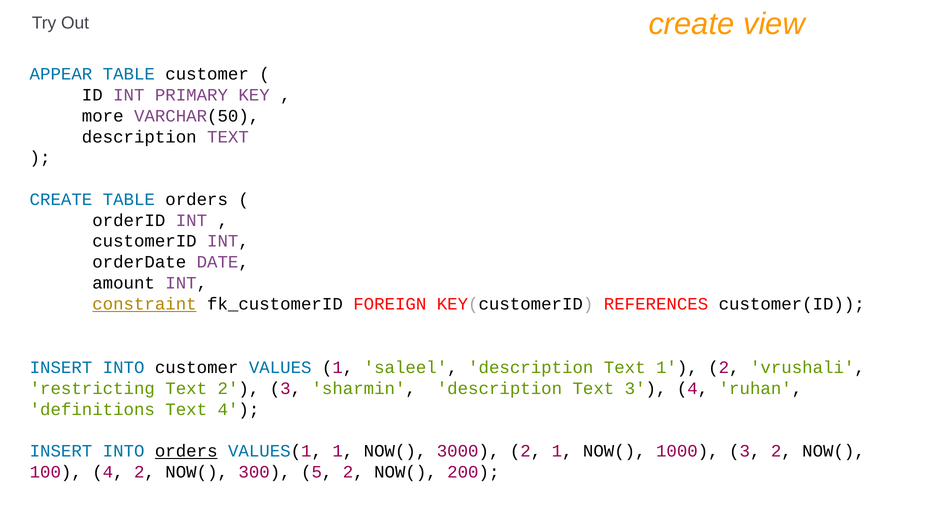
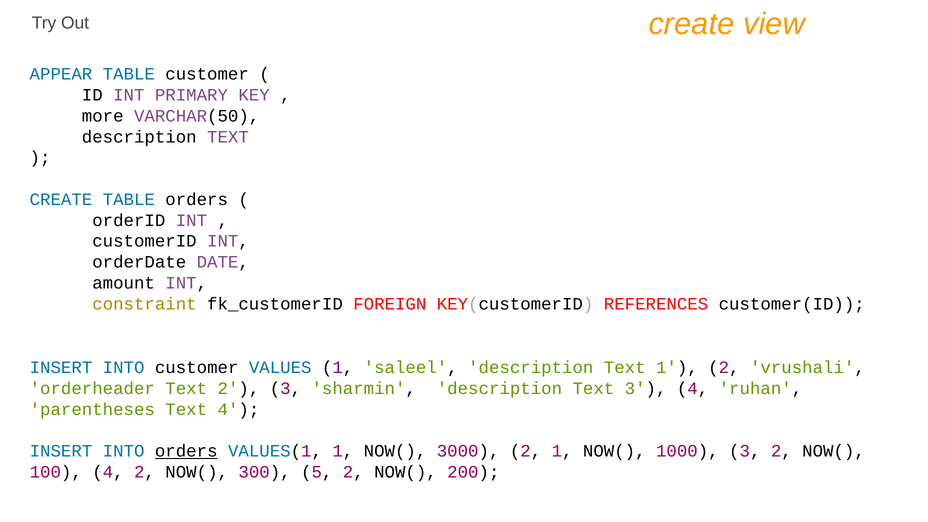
constraint underline: present -> none
restricting: restricting -> orderheader
definitions: definitions -> parentheses
